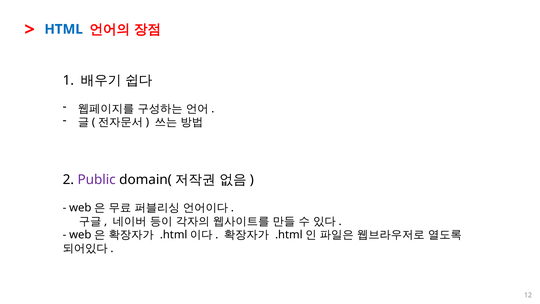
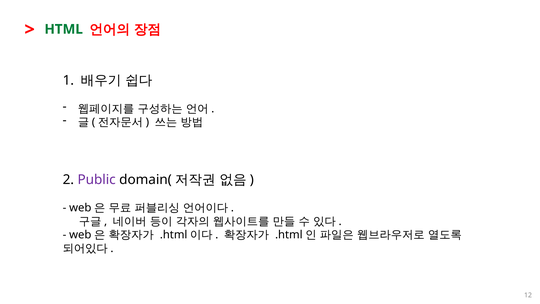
HTML colour: blue -> green
